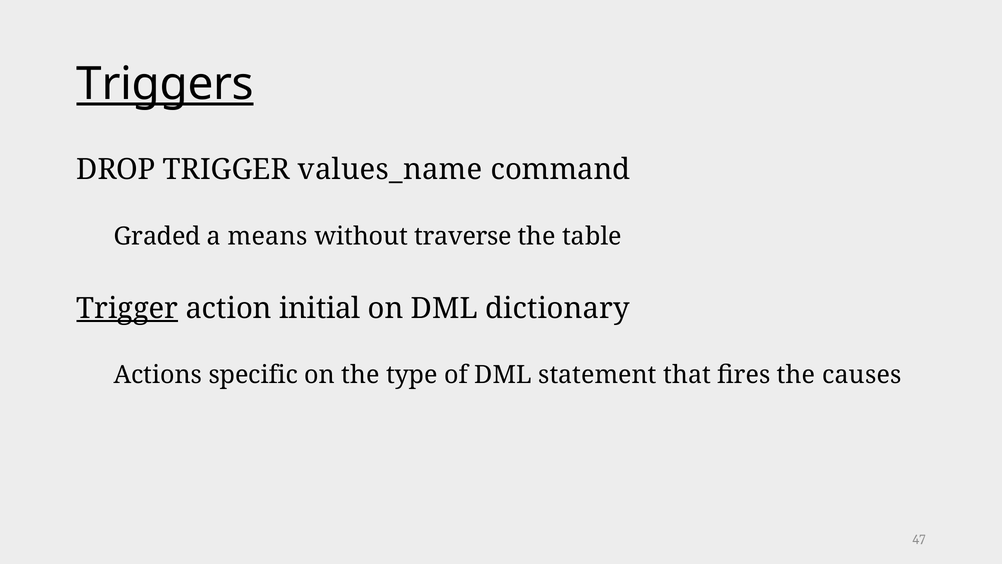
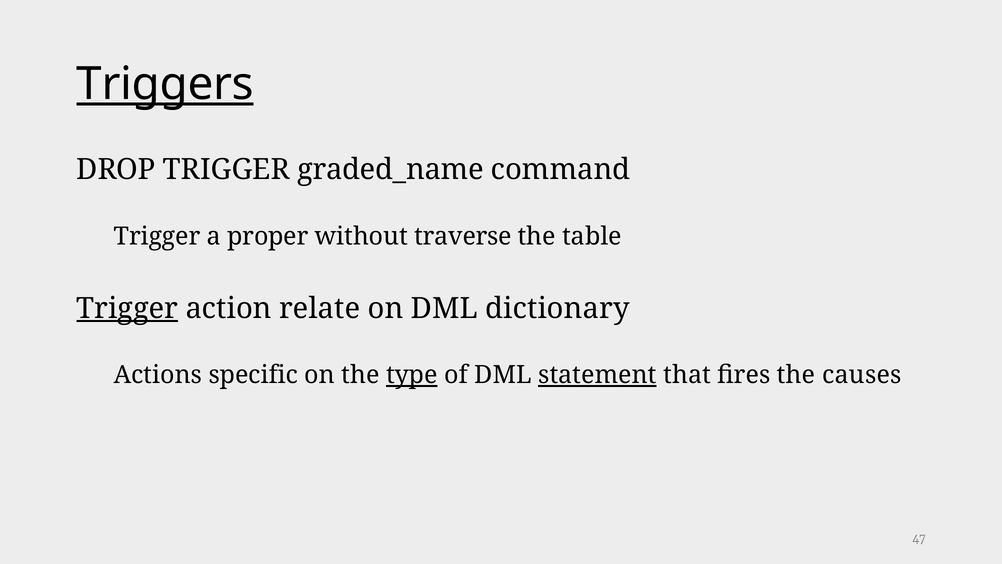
values_name: values_name -> graded_name
Graded at (157, 236): Graded -> Trigger
means: means -> proper
initial: initial -> relate
type underline: none -> present
statement underline: none -> present
